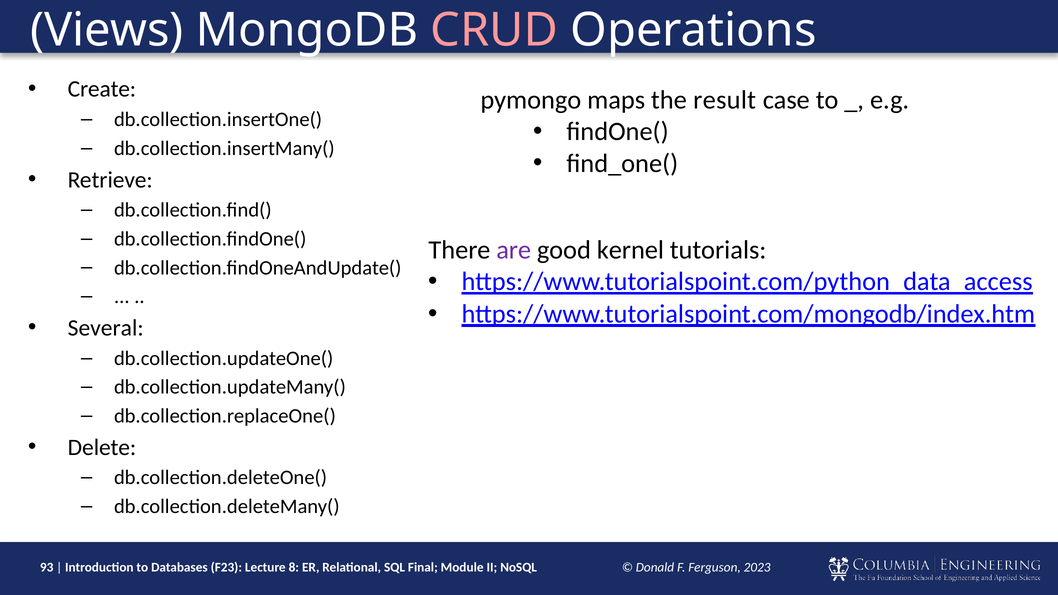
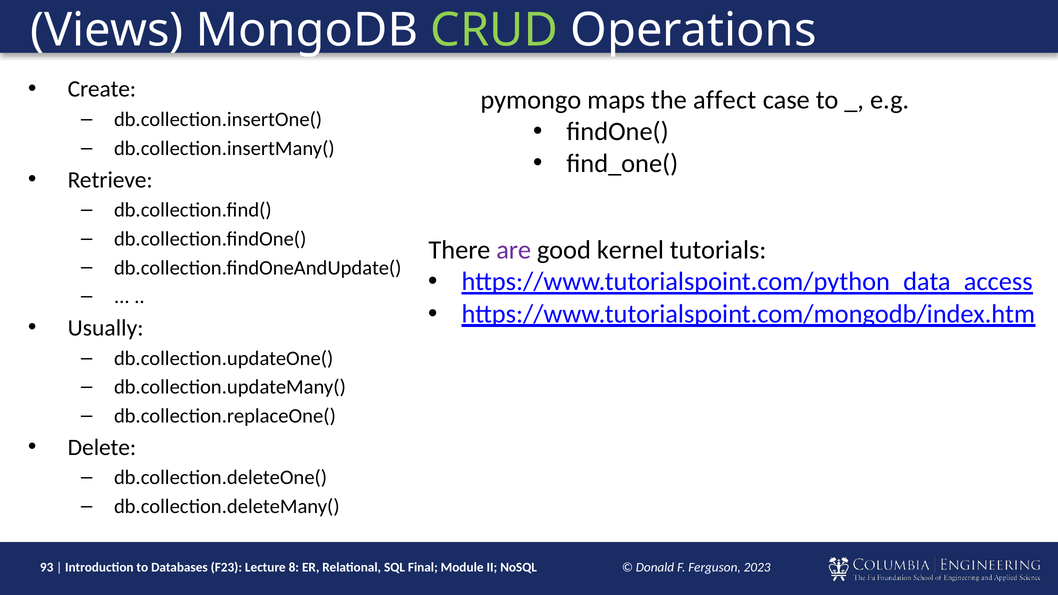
CRUD colour: pink -> light green
result: result -> affect
Several: Several -> Usually
